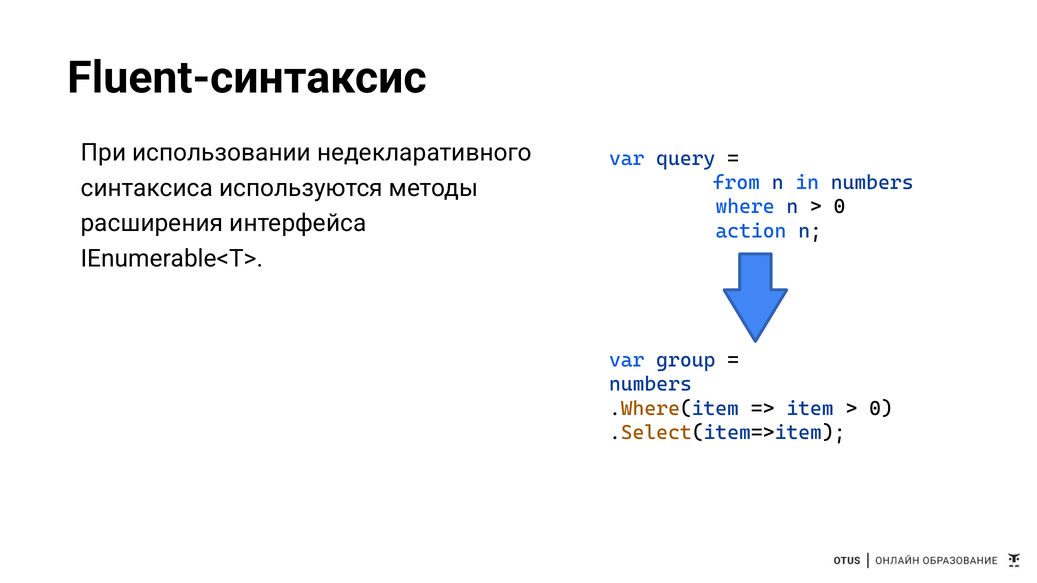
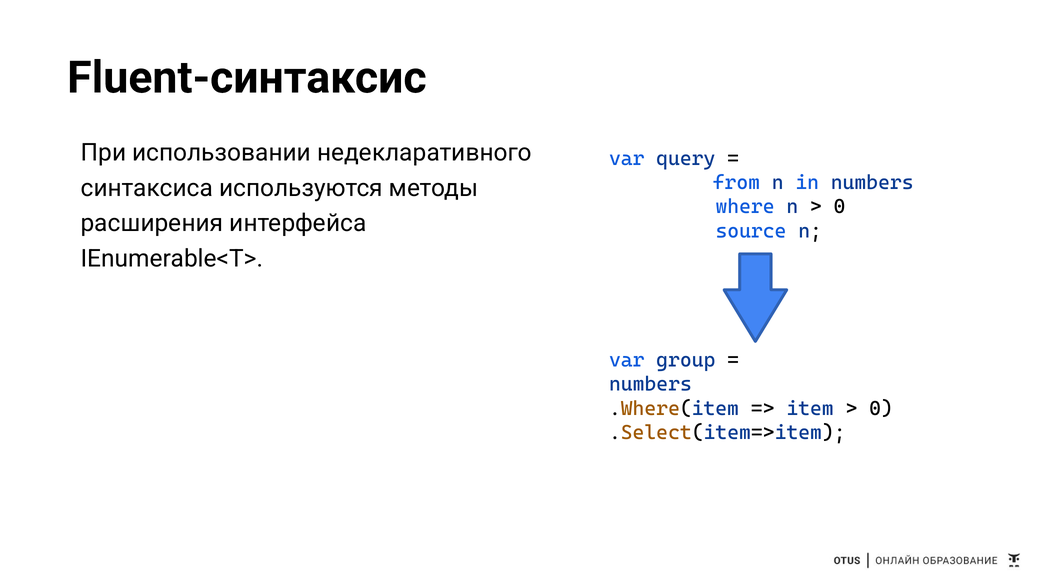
action: action -> source
